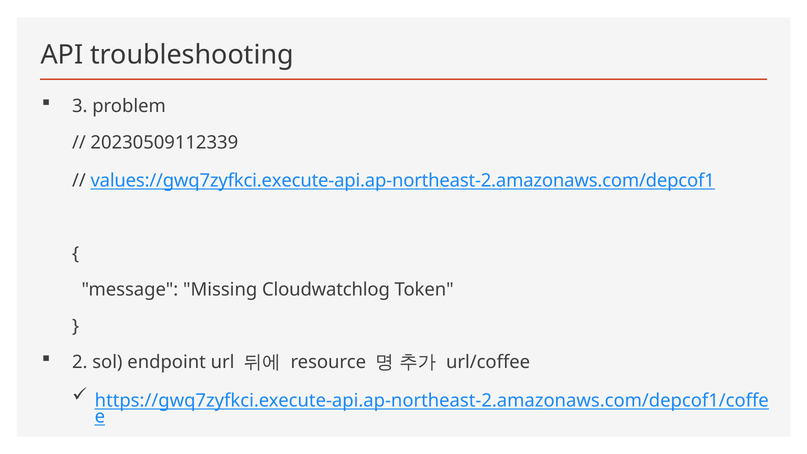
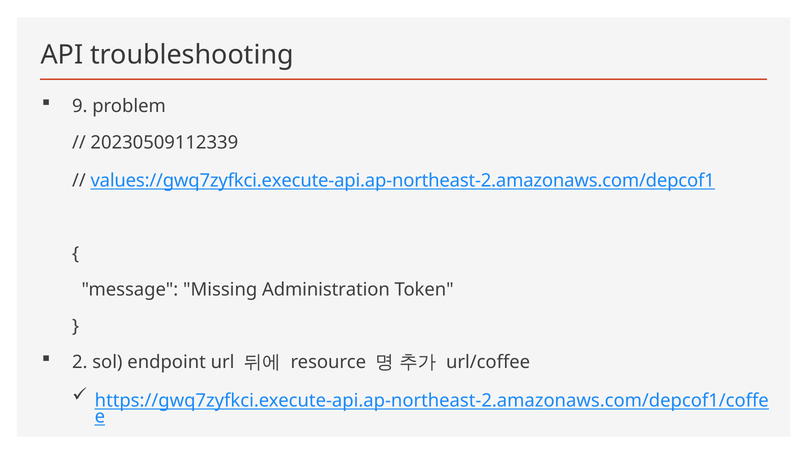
3: 3 -> 9
Cloudwatchlog: Cloudwatchlog -> Administration
